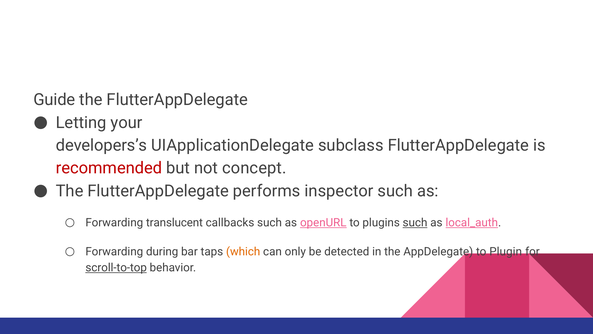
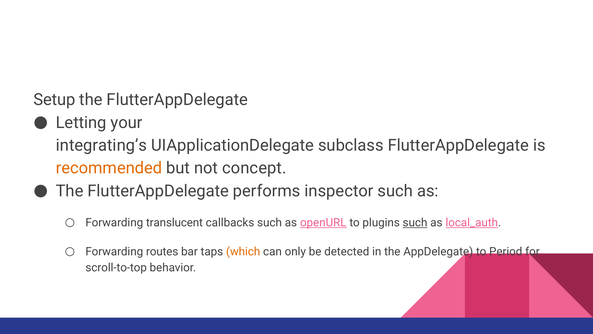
Guide: Guide -> Setup
developers’s: developers’s -> integrating’s
recommended colour: red -> orange
during: during -> routes
Plugin: Plugin -> Period
scroll-to-top underline: present -> none
